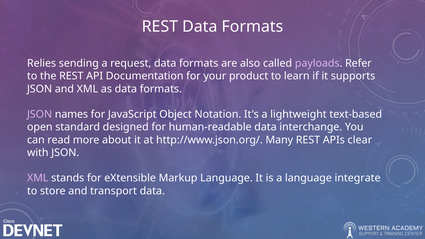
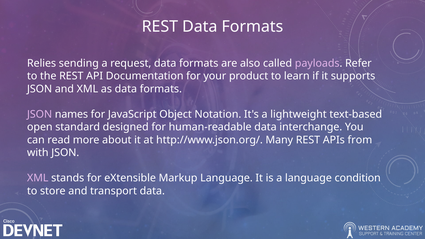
clear: clear -> from
integrate: integrate -> condition
